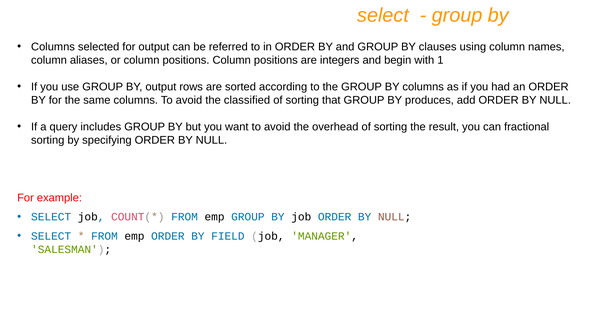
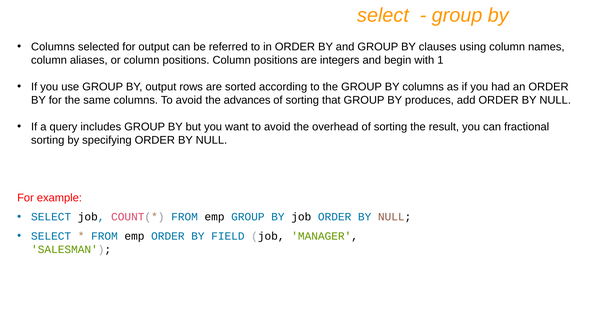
classified: classified -> advances
